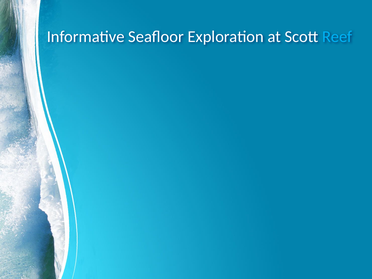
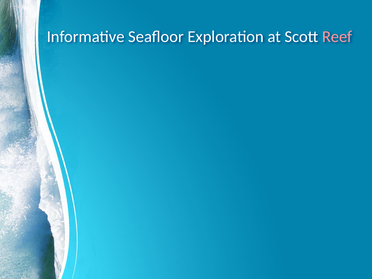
Reef colour: light blue -> pink
